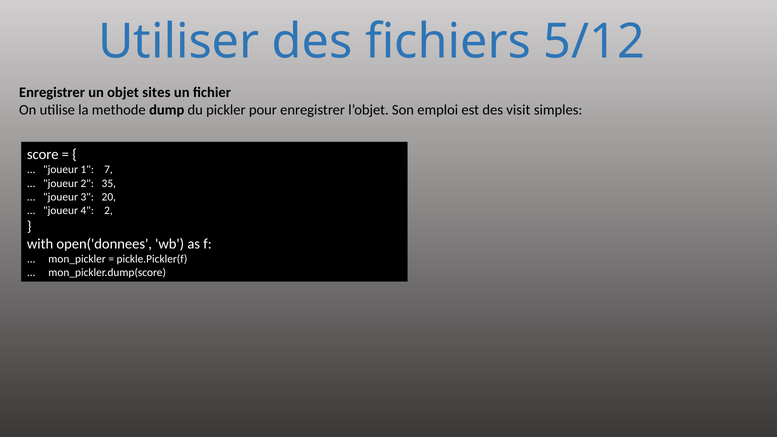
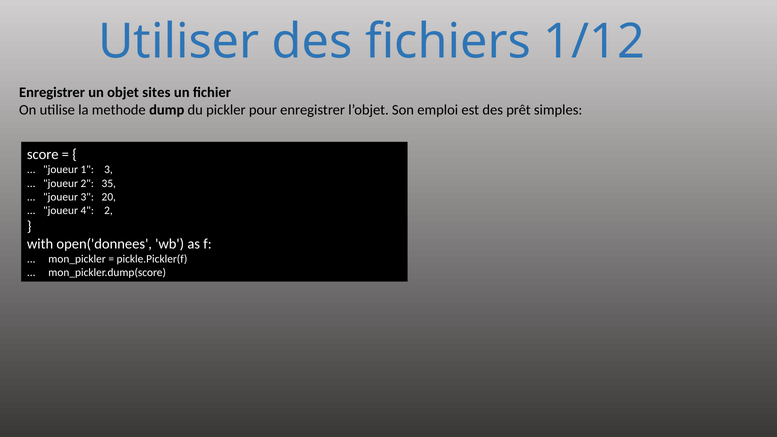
5/12: 5/12 -> 1/12
visit: visit -> prêt
1 7: 7 -> 3
